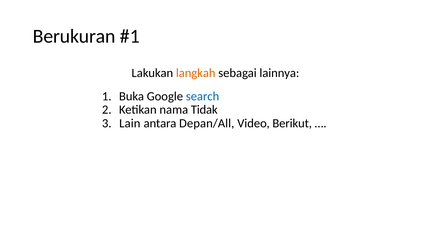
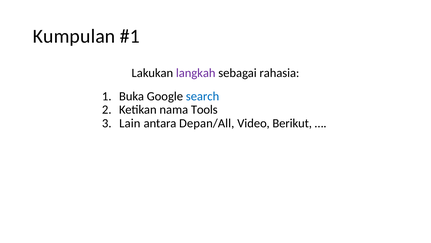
Berukuran: Berukuran -> Kumpulan
langkah colour: orange -> purple
lainnya: lainnya -> rahasia
Tidak: Tidak -> Tools
